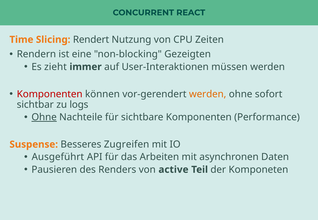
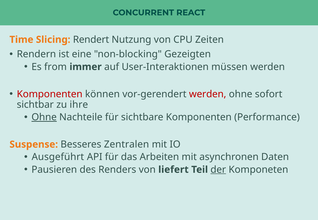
zieht: zieht -> from
werden at (208, 94) colour: orange -> red
logs: logs -> ihre
Zugreifen: Zugreifen -> Zentralen
active: active -> liefert
der underline: none -> present
